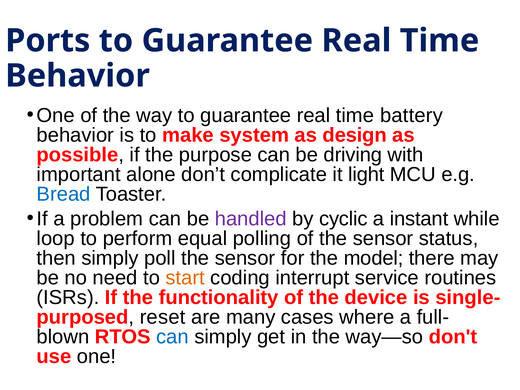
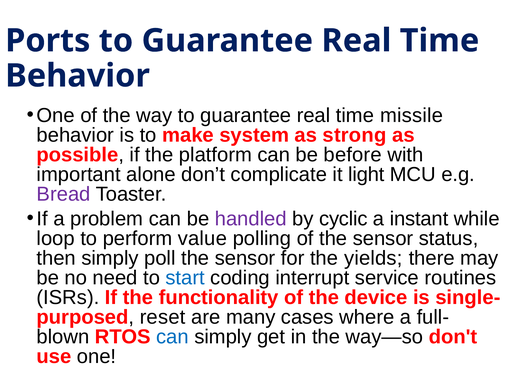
battery: battery -> missile
design: design -> strong
purpose: purpose -> platform
driving: driving -> before
Bread colour: blue -> purple
equal: equal -> value
model: model -> yields
start colour: orange -> blue
